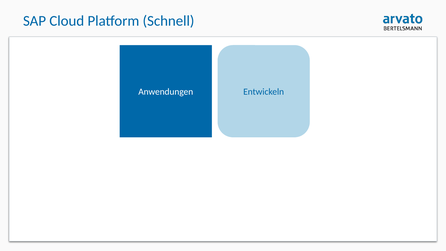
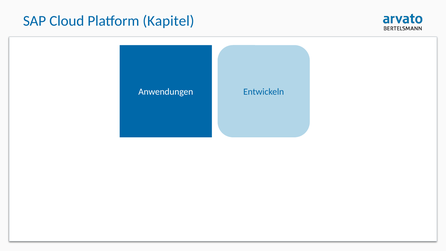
Schnell: Schnell -> Kapitel
